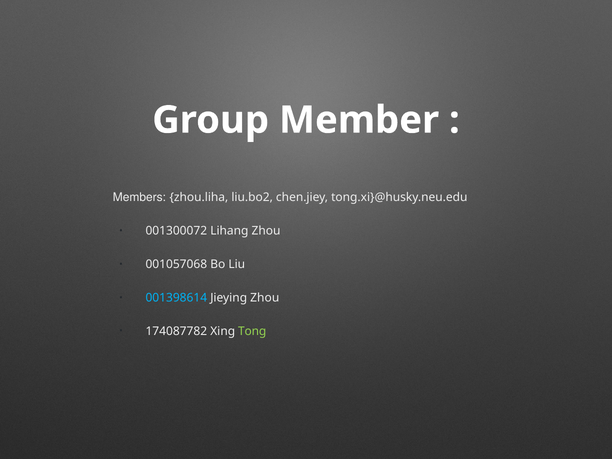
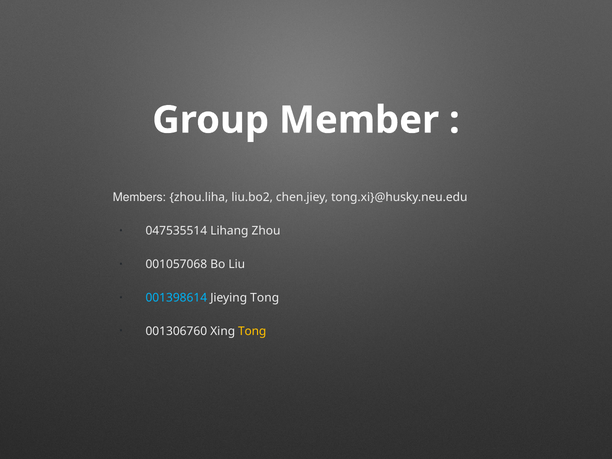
001300072: 001300072 -> 047535514
Jieying Zhou: Zhou -> Tong
174087782: 174087782 -> 001306760
Tong at (252, 331) colour: light green -> yellow
